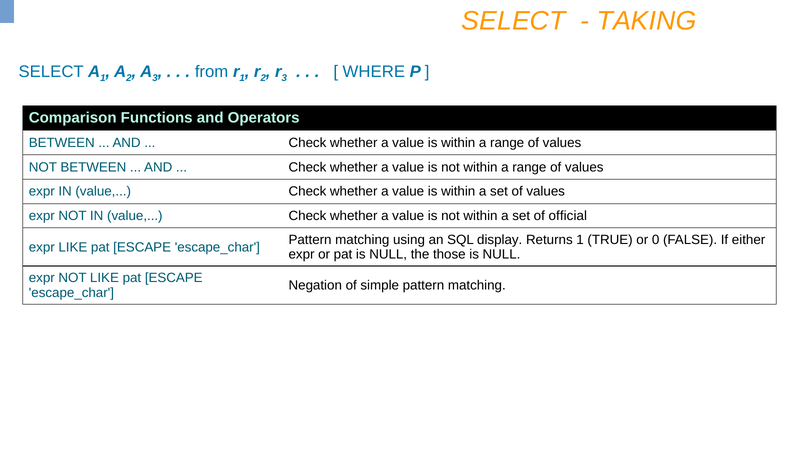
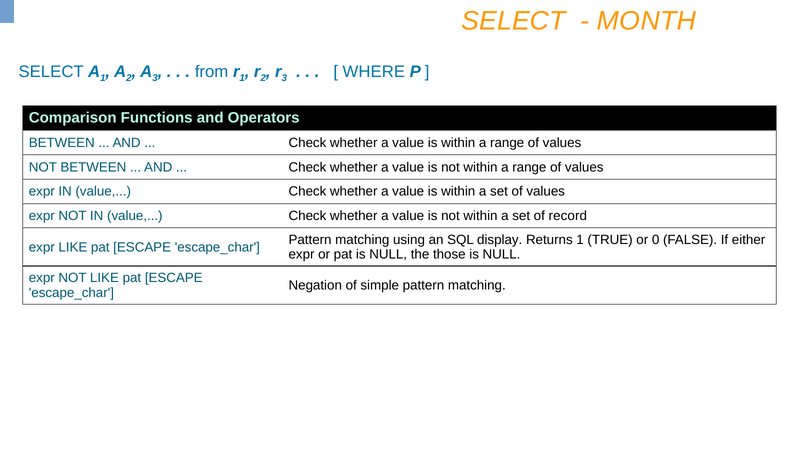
TAKING: TAKING -> MONTH
official: official -> record
